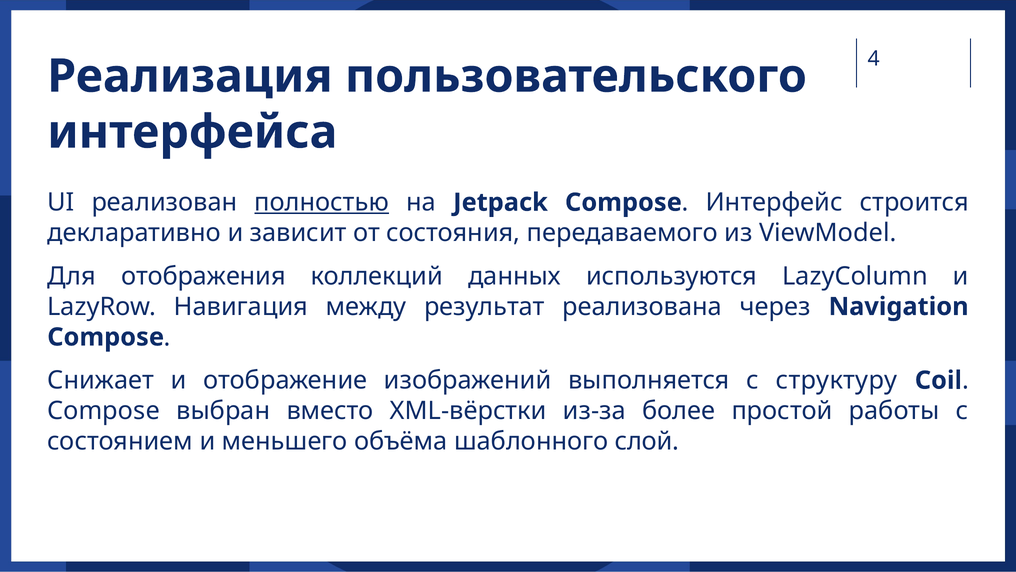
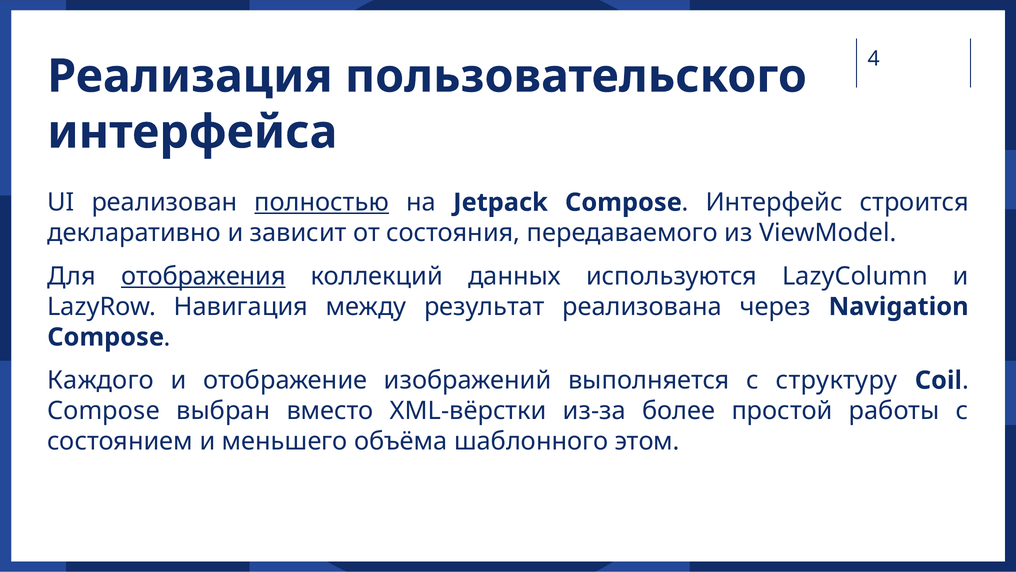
отображения underline: none -> present
Снижает: Снижает -> Каждого
слой: слой -> этом
